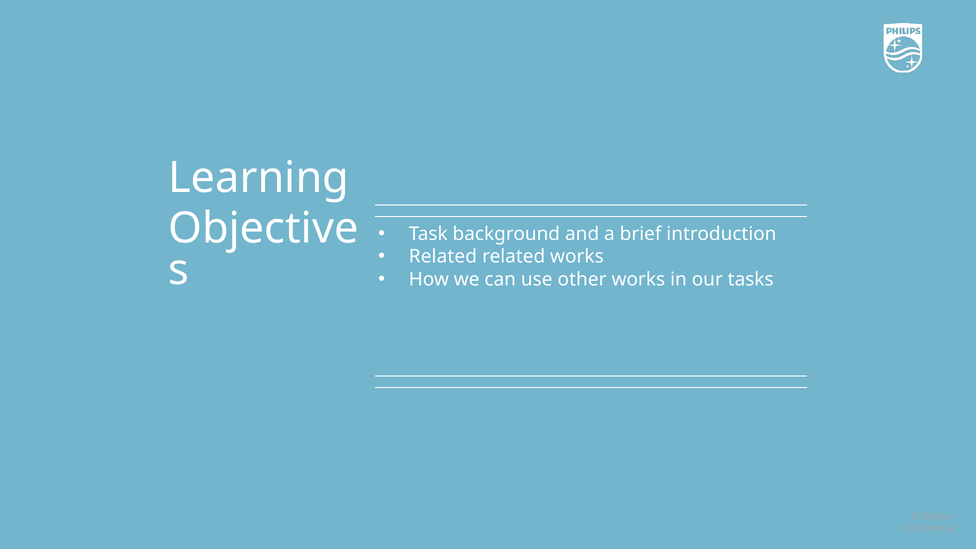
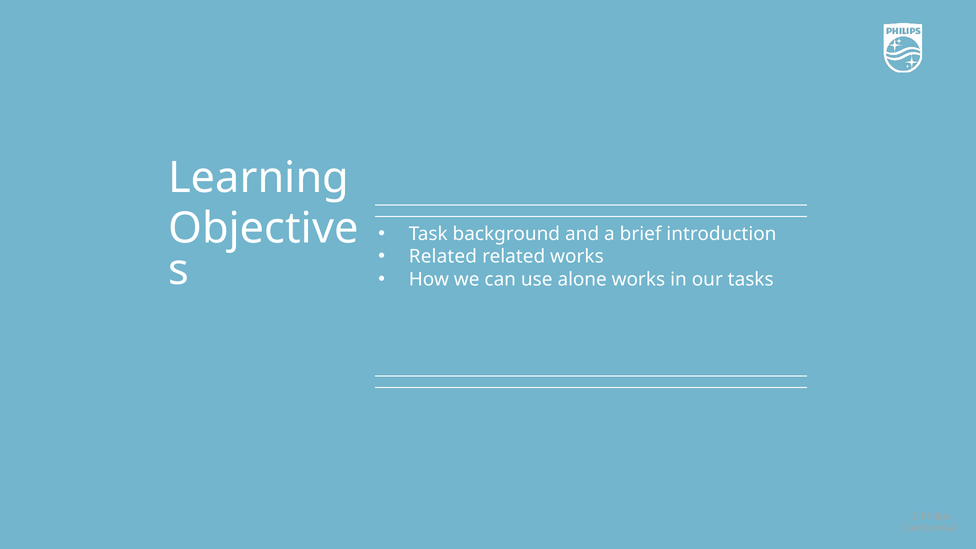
other: other -> alone
